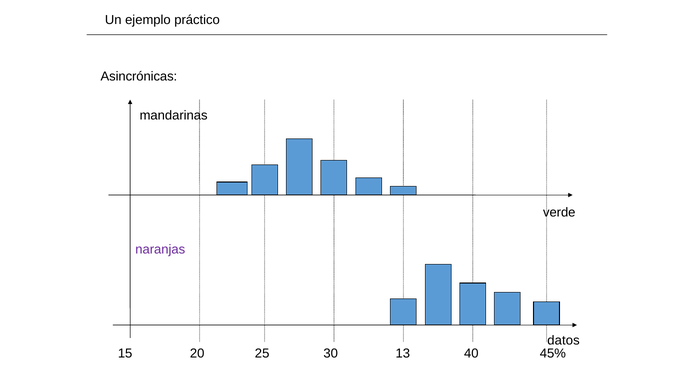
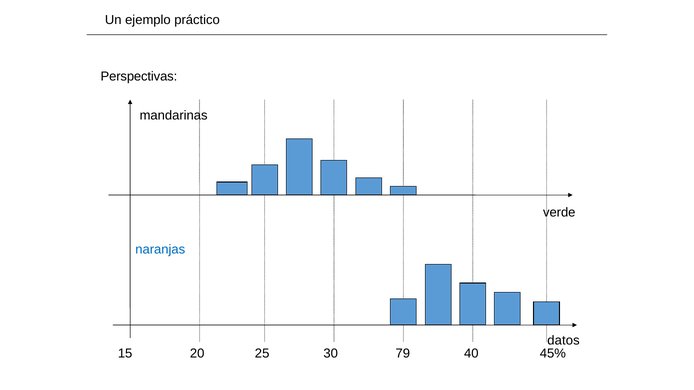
Asincrónicas: Asincrónicas -> Perspectivas
naranjas colour: purple -> blue
13: 13 -> 79
